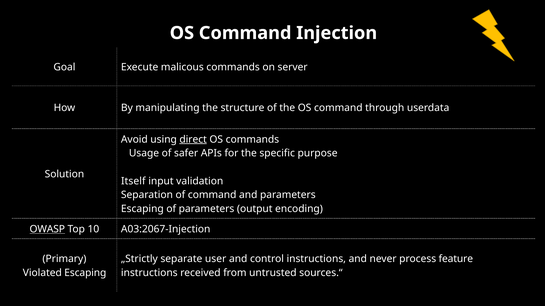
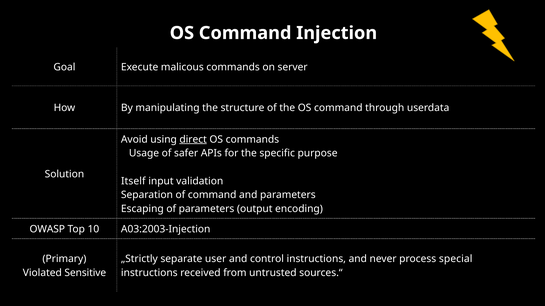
OWASP underline: present -> none
A03:2067-Injection: A03:2067-Injection -> A03:2003-Injection
feature: feature -> special
Violated Escaping: Escaping -> Sensitive
